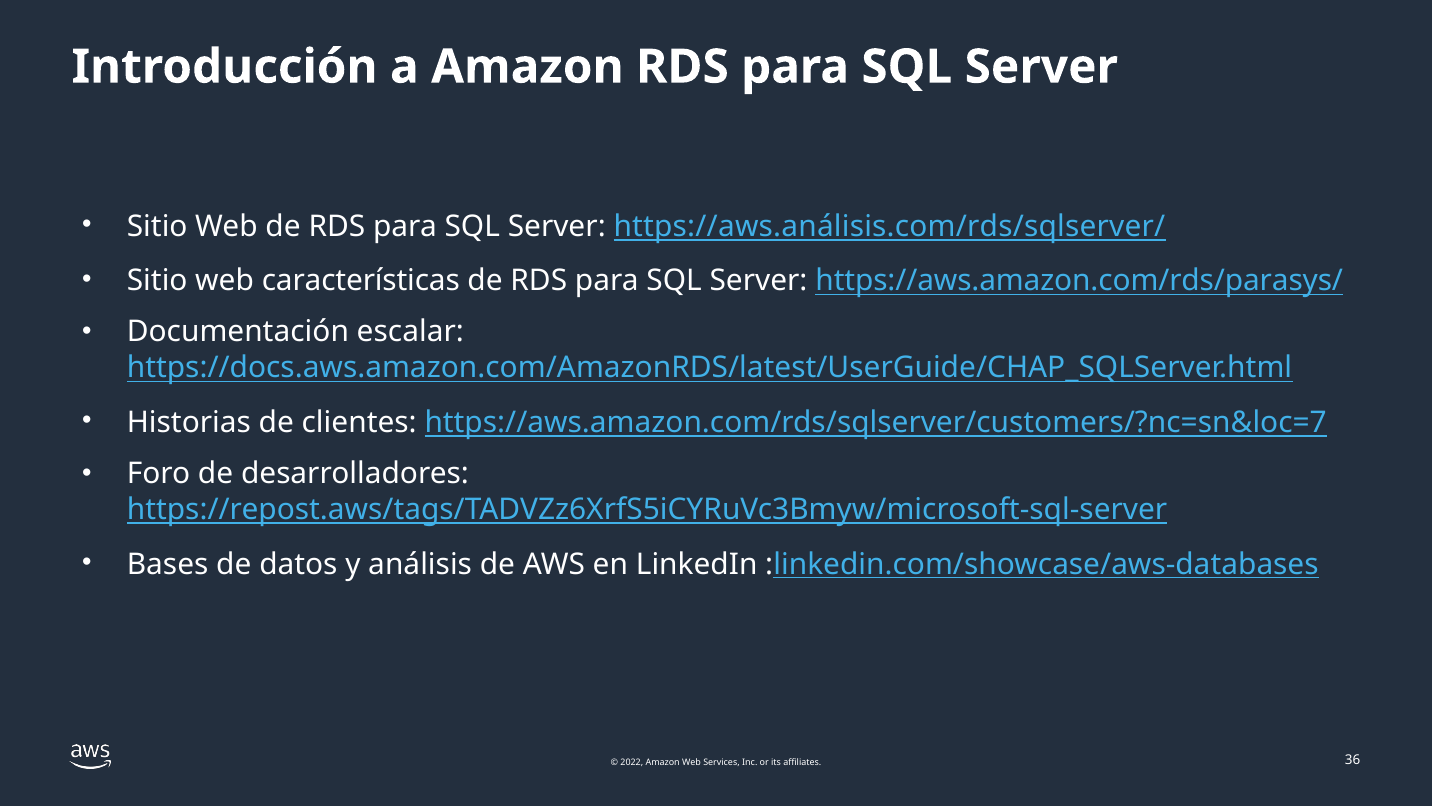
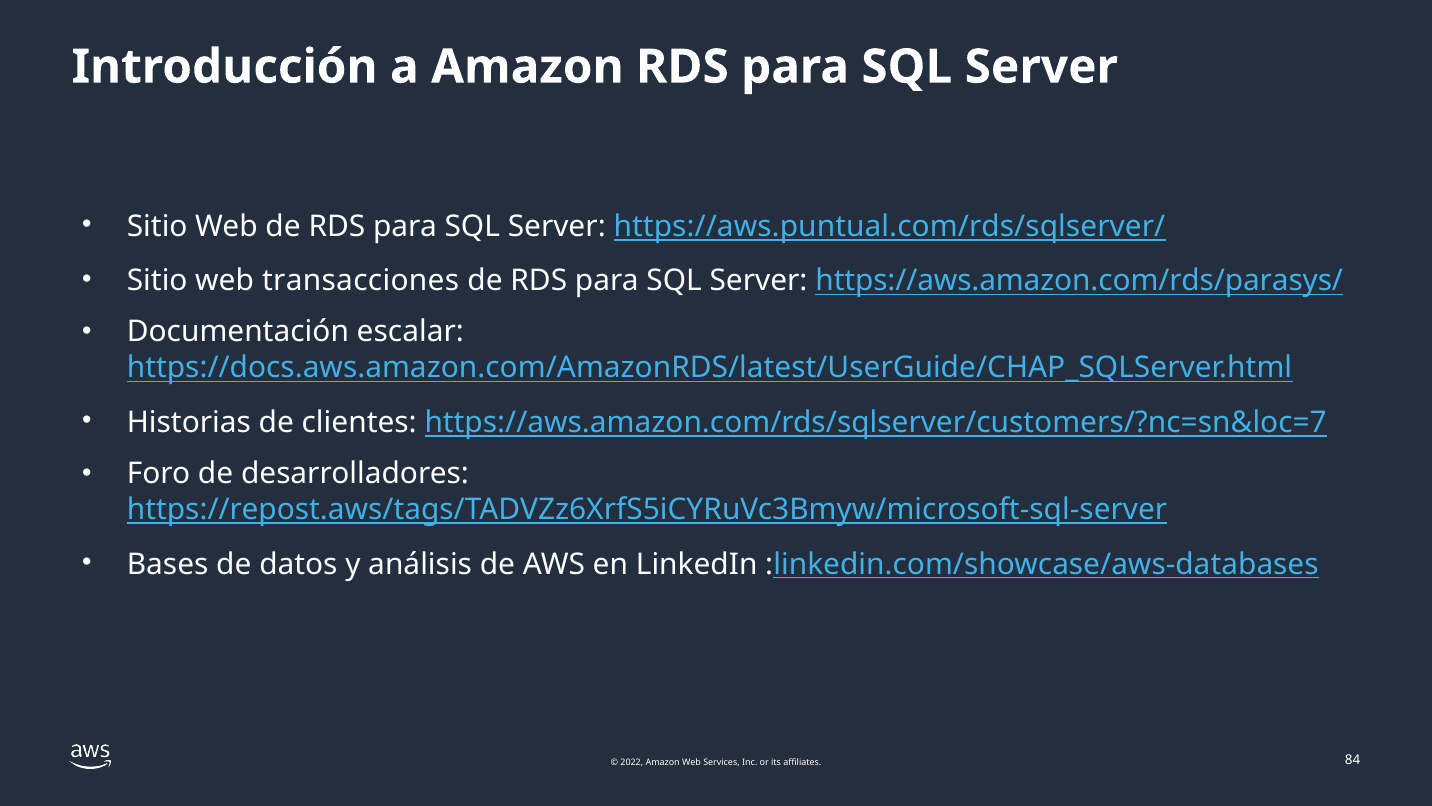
https://aws.análisis.com/rds/sqlserver/: https://aws.análisis.com/rds/sqlserver/ -> https://aws.puntual.com/rds/sqlserver/
características: características -> transacciones
36: 36 -> 84
